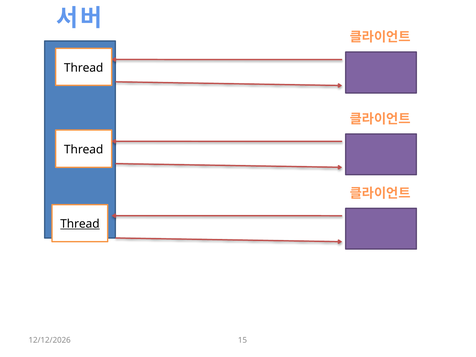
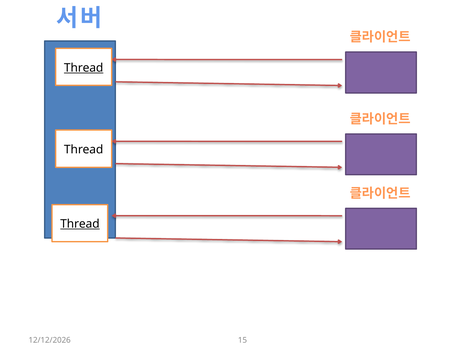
Thread at (84, 68) underline: none -> present
